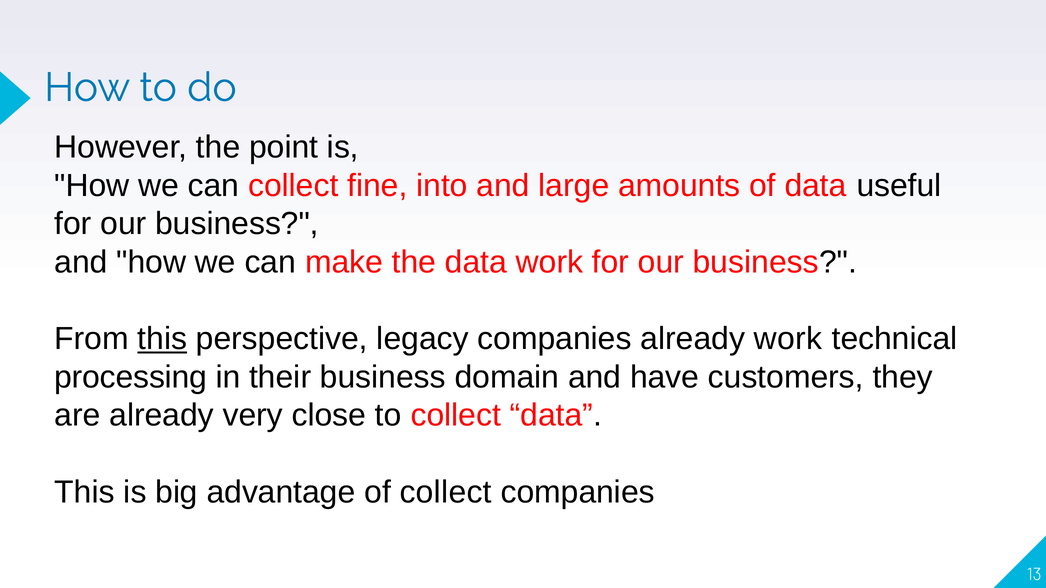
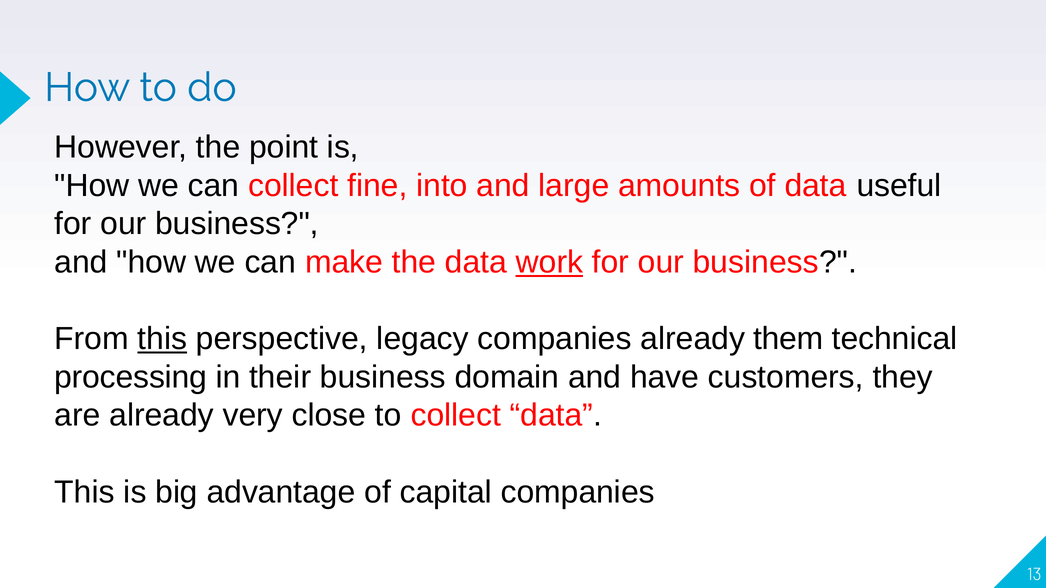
work at (549, 262) underline: none -> present
already work: work -> them
of collect: collect -> capital
